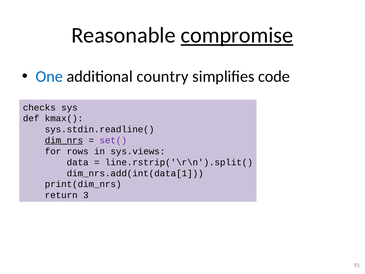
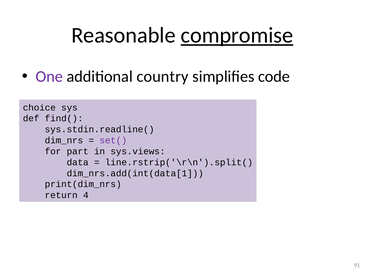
One colour: blue -> purple
checks: checks -> choice
kmax(: kmax( -> find(
dim_nrs underline: present -> none
rows: rows -> part
3: 3 -> 4
